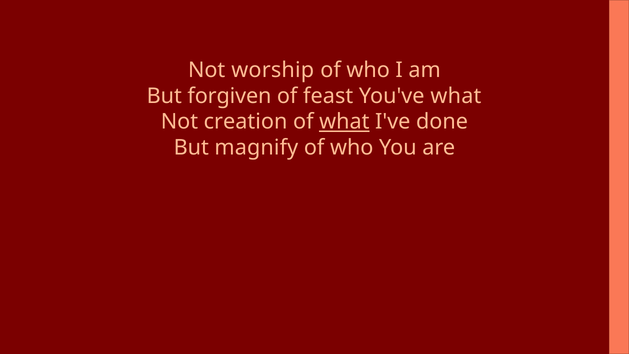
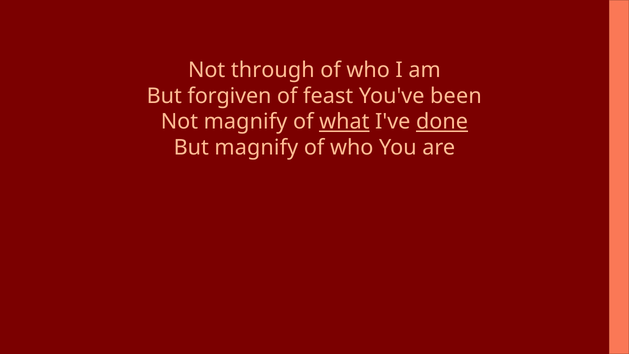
worship: worship -> through
You've what: what -> been
Not creation: creation -> magnify
done underline: none -> present
